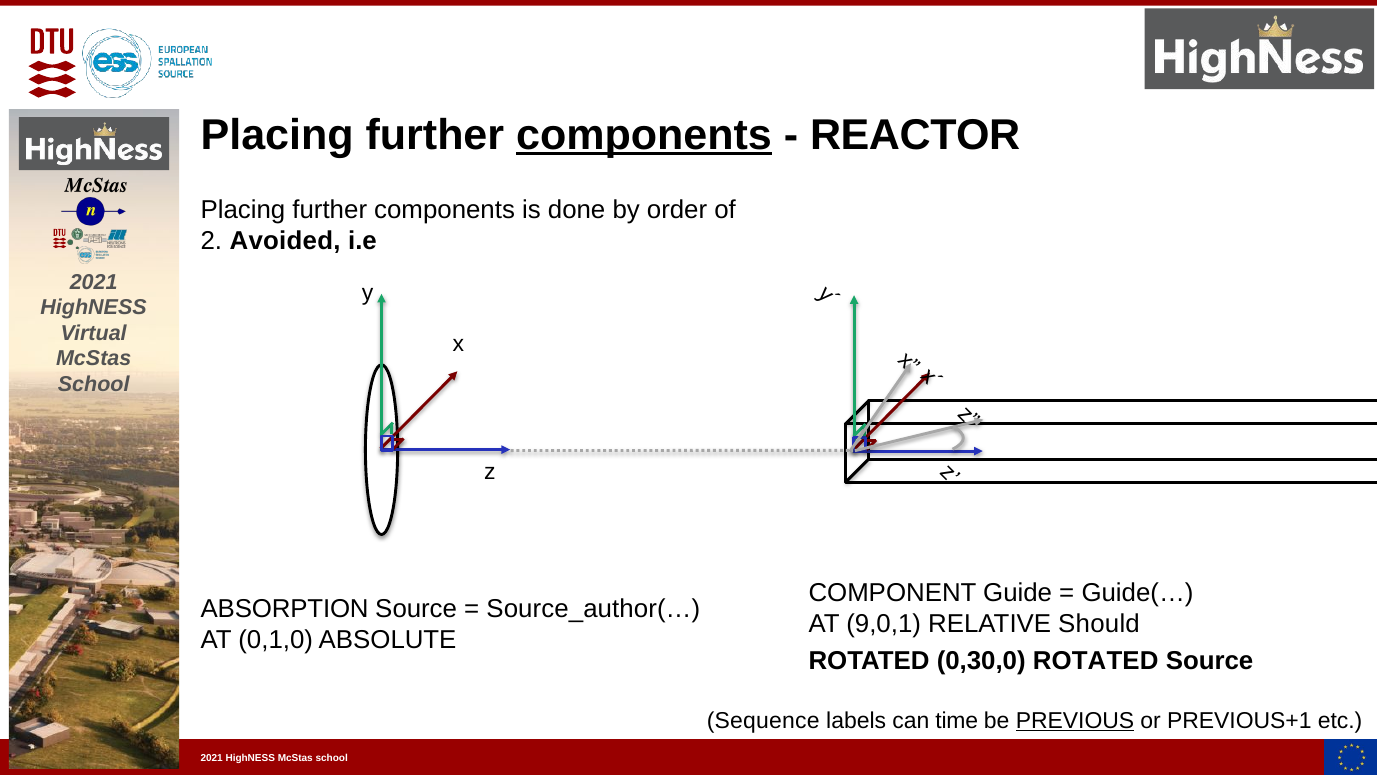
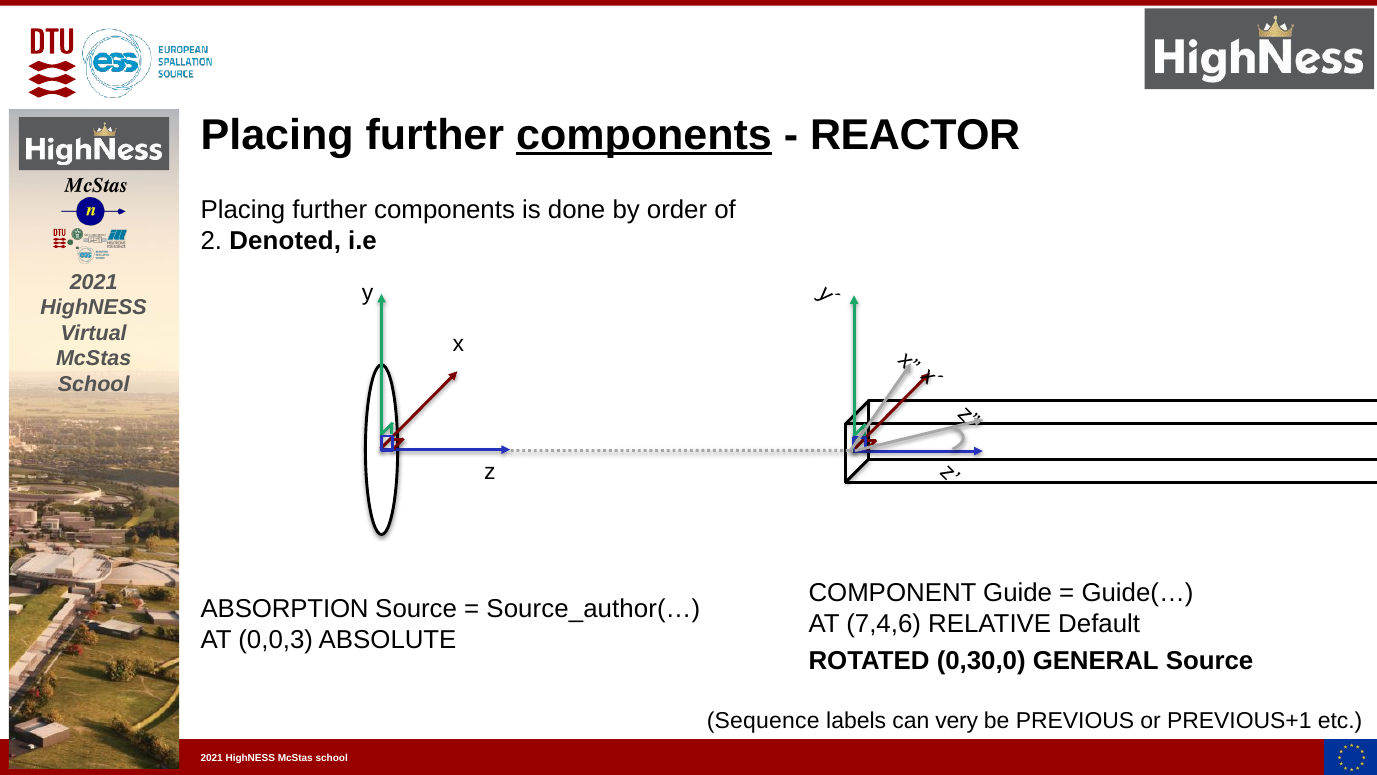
Avoided: Avoided -> Denoted
9,0,1: 9,0,1 -> 7,4,6
Should: Should -> Default
0,1,0: 0,1,0 -> 0,0,3
0,30,0 ROTATED: ROTATED -> GENERAL
time: time -> very
PREVIOUS underline: present -> none
